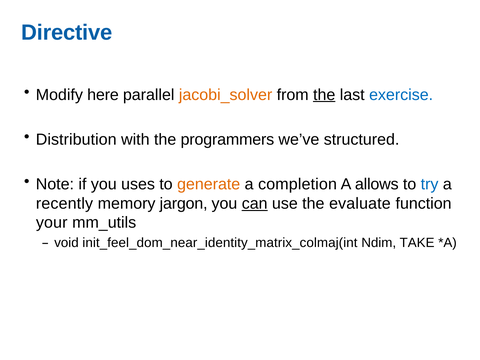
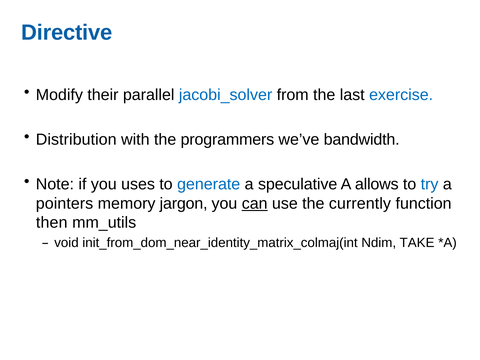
here: here -> their
jacobi_solver colour: orange -> blue
the at (324, 95) underline: present -> none
structured: structured -> bandwidth
generate colour: orange -> blue
completion: completion -> speculative
recently: recently -> pointers
evaluate: evaluate -> currently
your: your -> then
init_feel_dom_near_identity_matrix_colmaj(int: init_feel_dom_near_identity_matrix_colmaj(int -> init_from_dom_near_identity_matrix_colmaj(int
